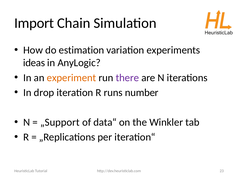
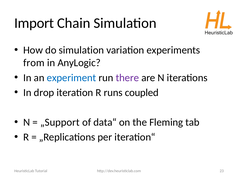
do estimation: estimation -> simulation
ideas: ideas -> from
experiment colour: orange -> blue
number: number -> coupled
Winkler: Winkler -> Fleming
